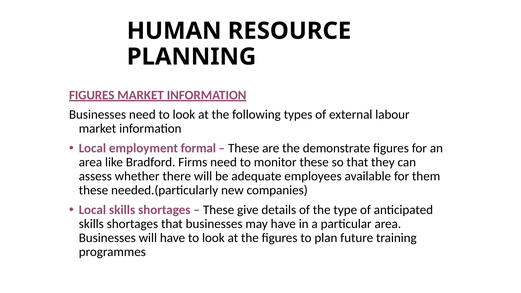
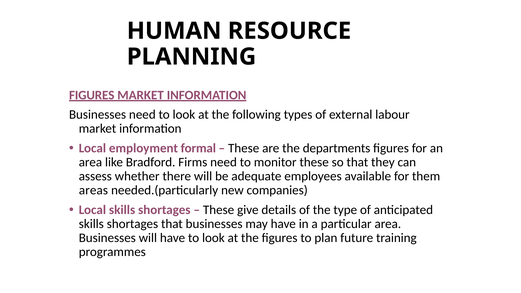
demonstrate: demonstrate -> departments
these at (93, 190): these -> areas
